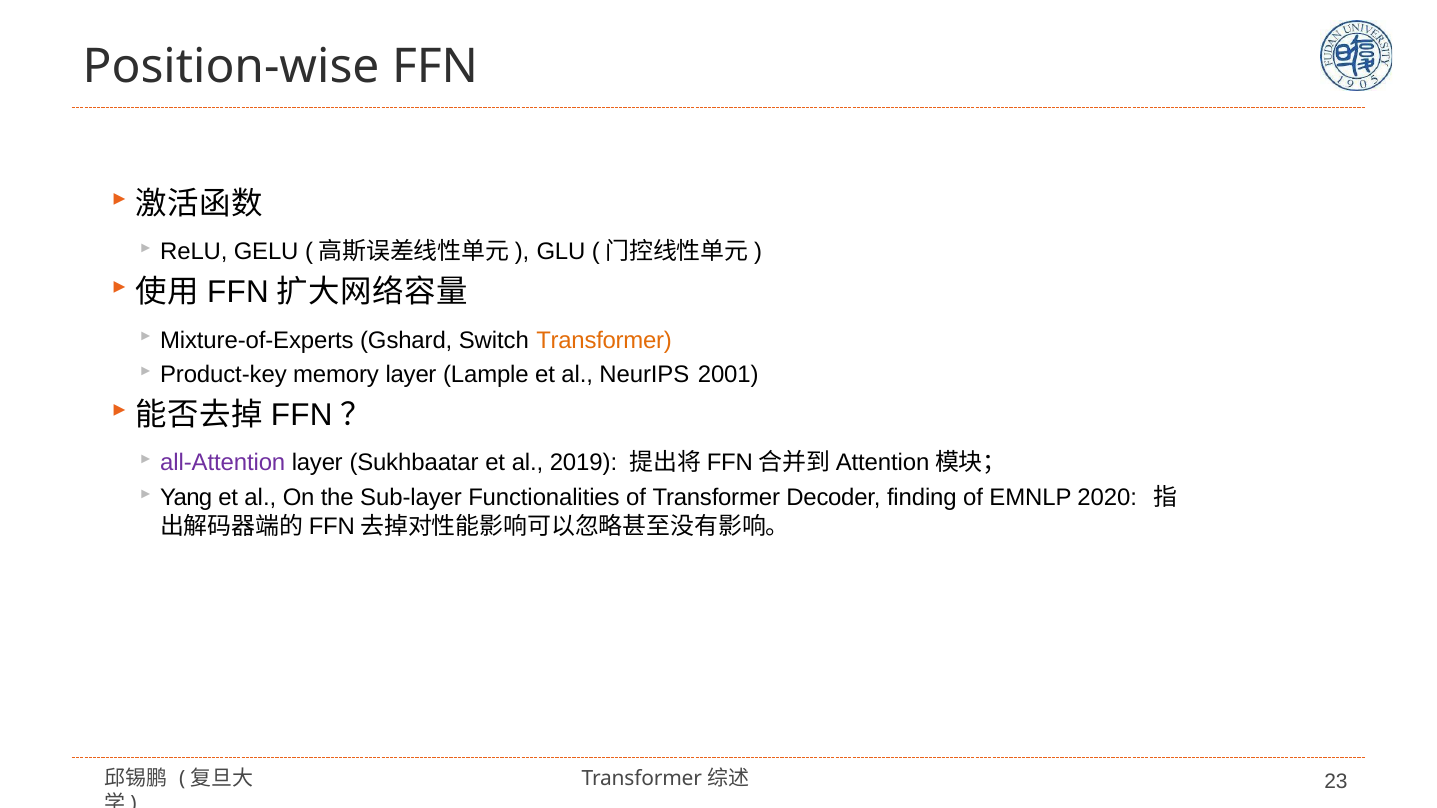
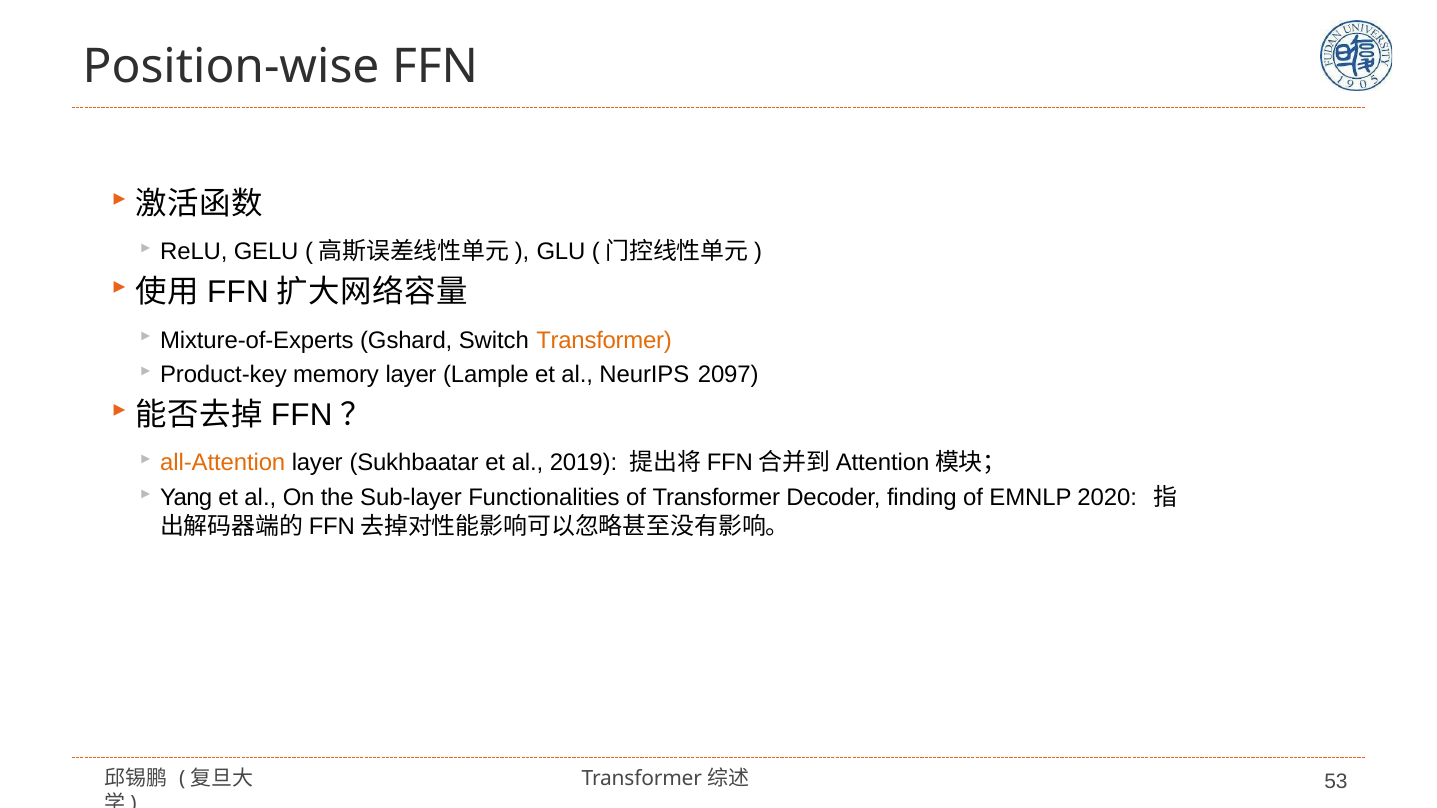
2001: 2001 -> 2097
all-Attention colour: purple -> orange
23: 23 -> 53
